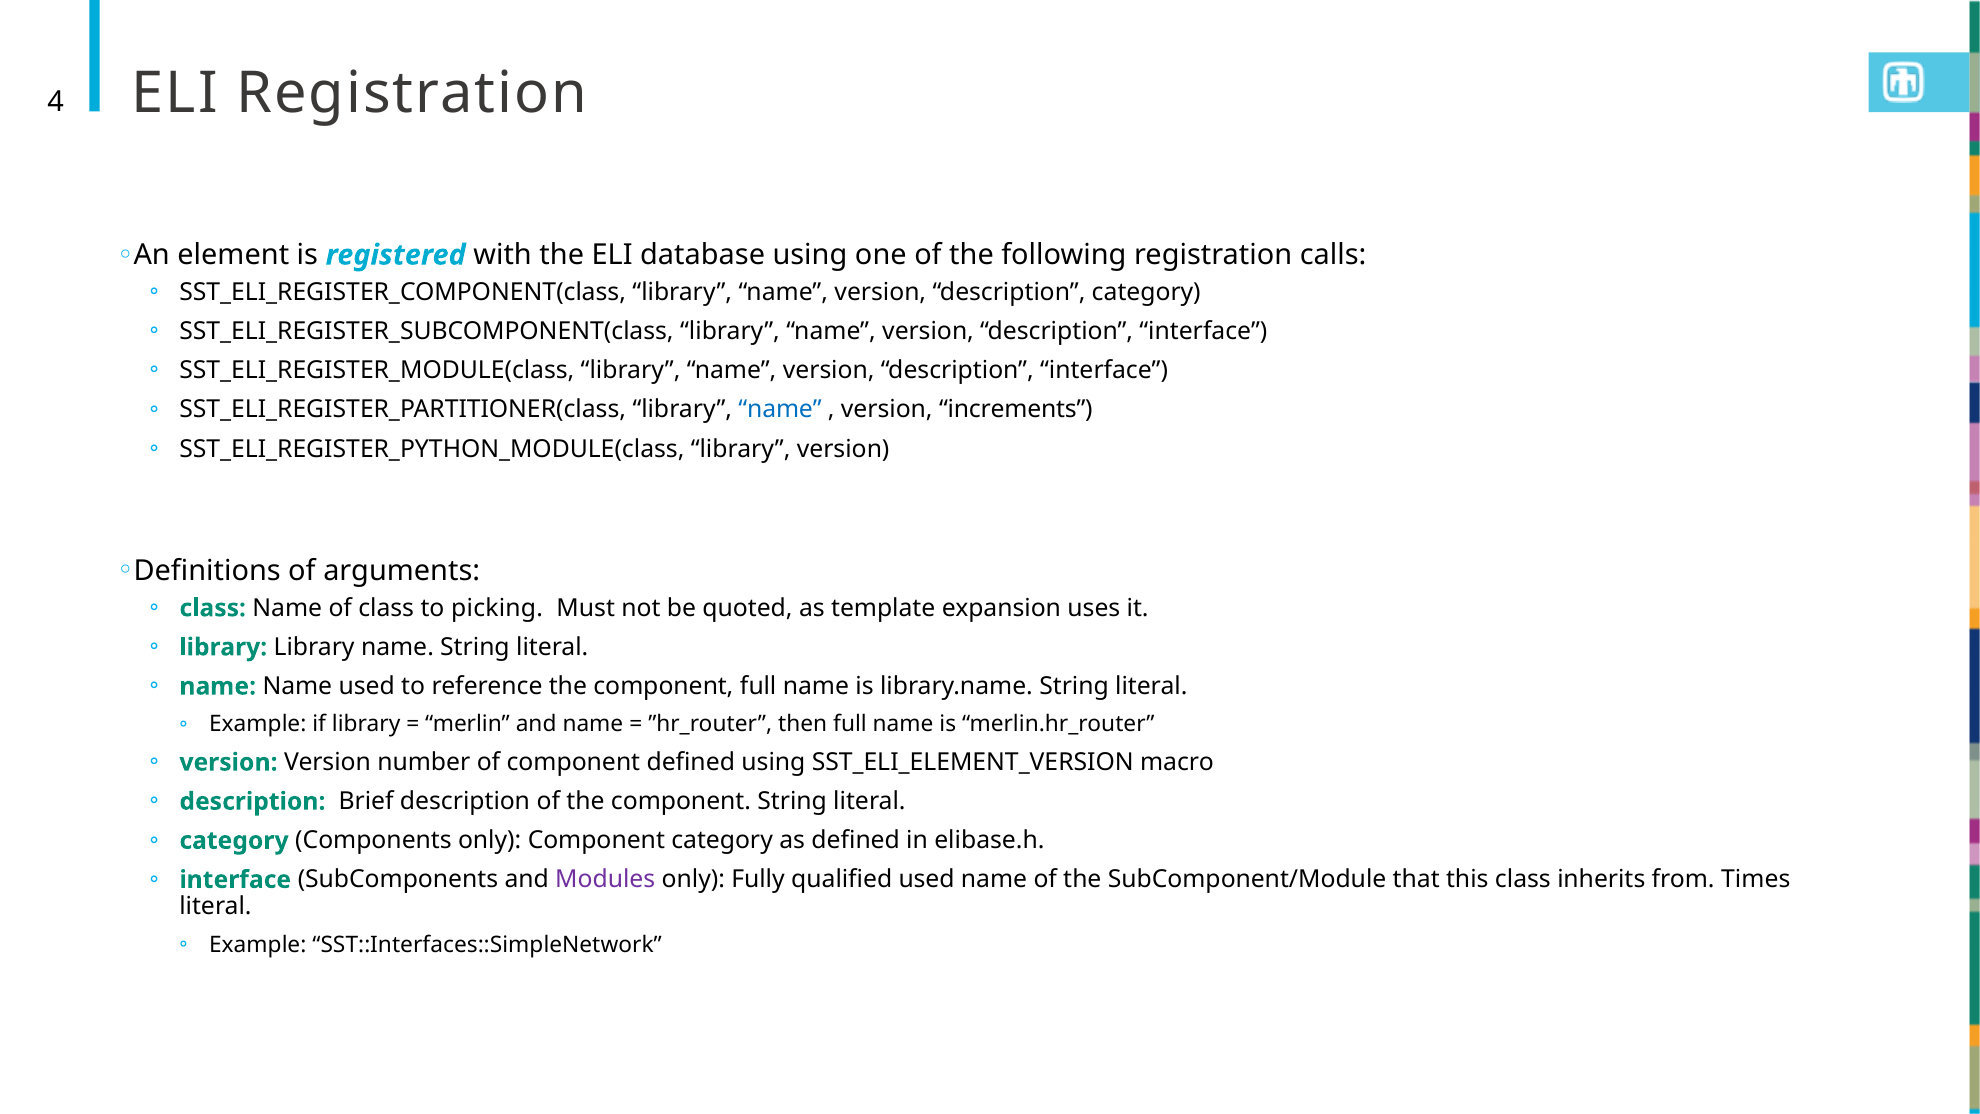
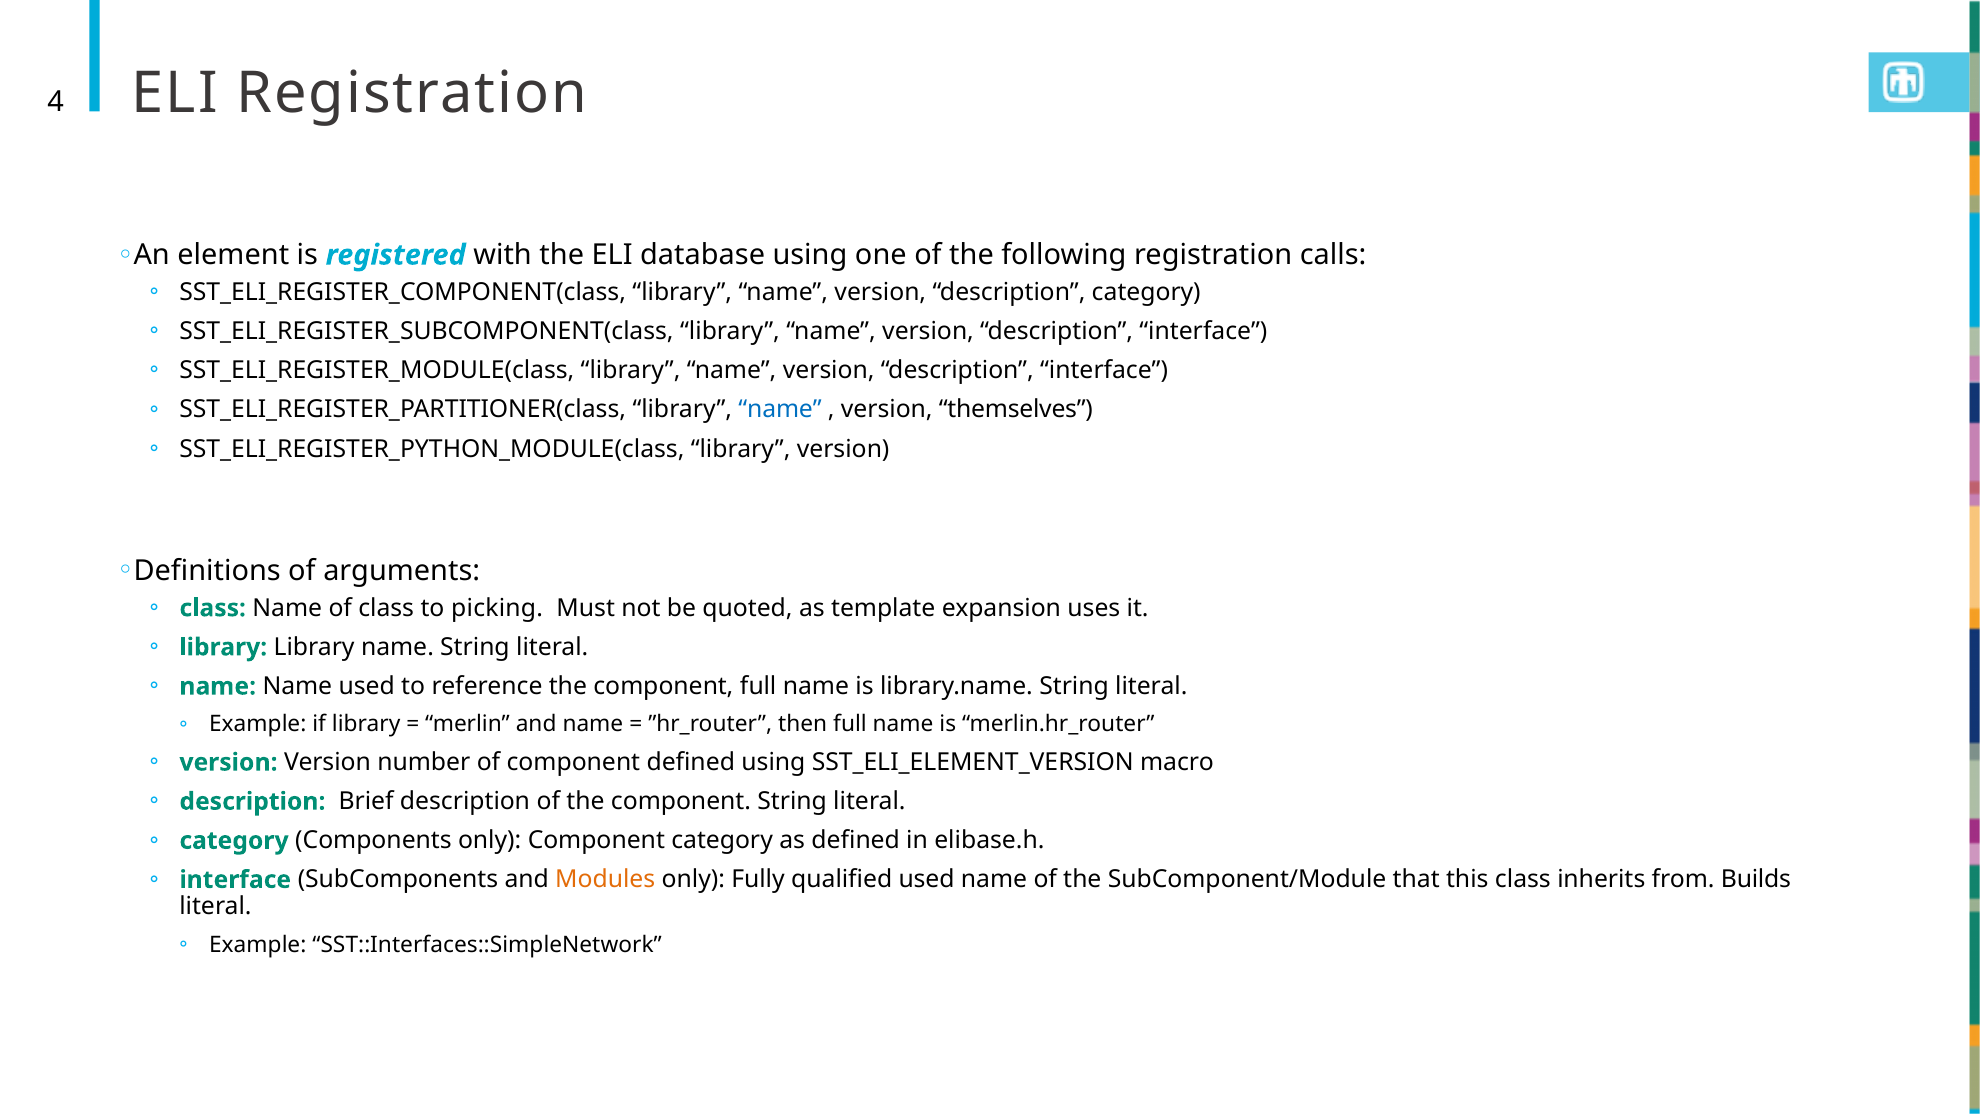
increments: increments -> themselves
Modules colour: purple -> orange
Times: Times -> Builds
